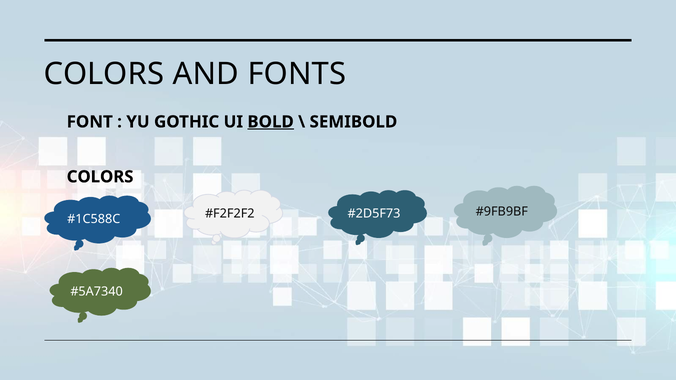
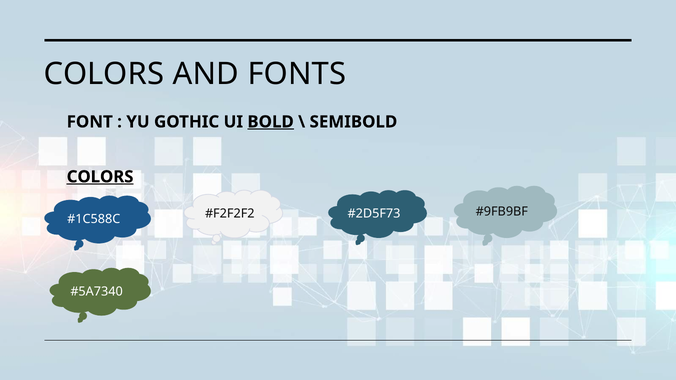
COLORS at (100, 177) underline: none -> present
